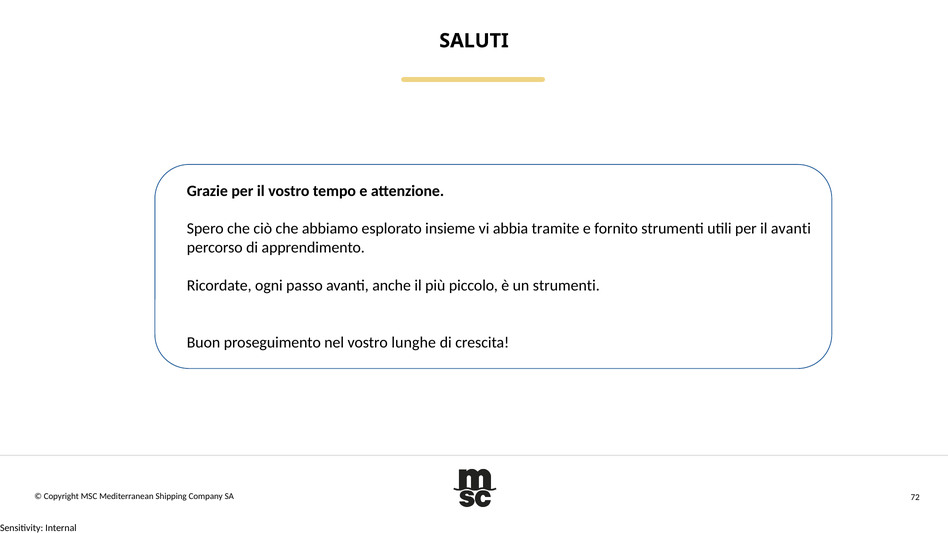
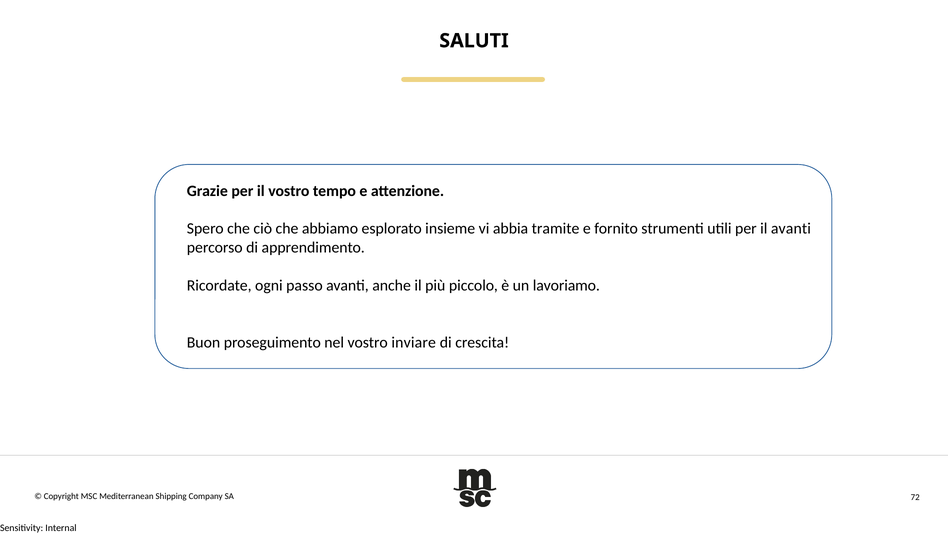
un strumenti: strumenti -> lavoriamo
lunghe: lunghe -> inviare
